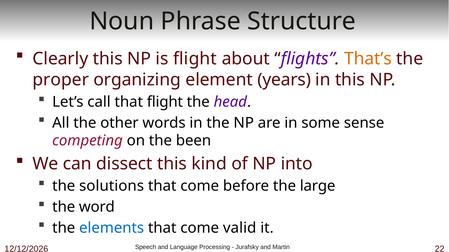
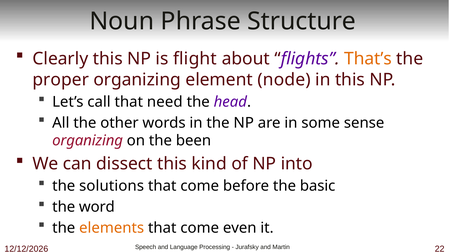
years: years -> node
that flight: flight -> need
competing at (88, 141): competing -> organizing
large: large -> basic
elements colour: blue -> orange
valid: valid -> even
